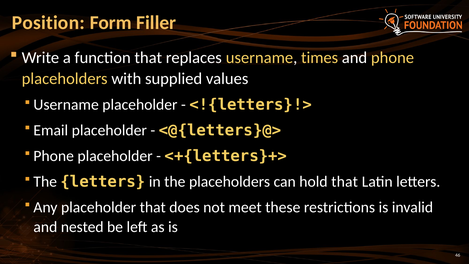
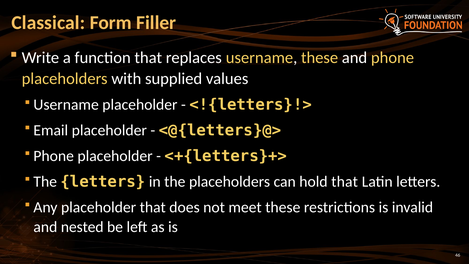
Position: Position -> Classical
username times: times -> these
